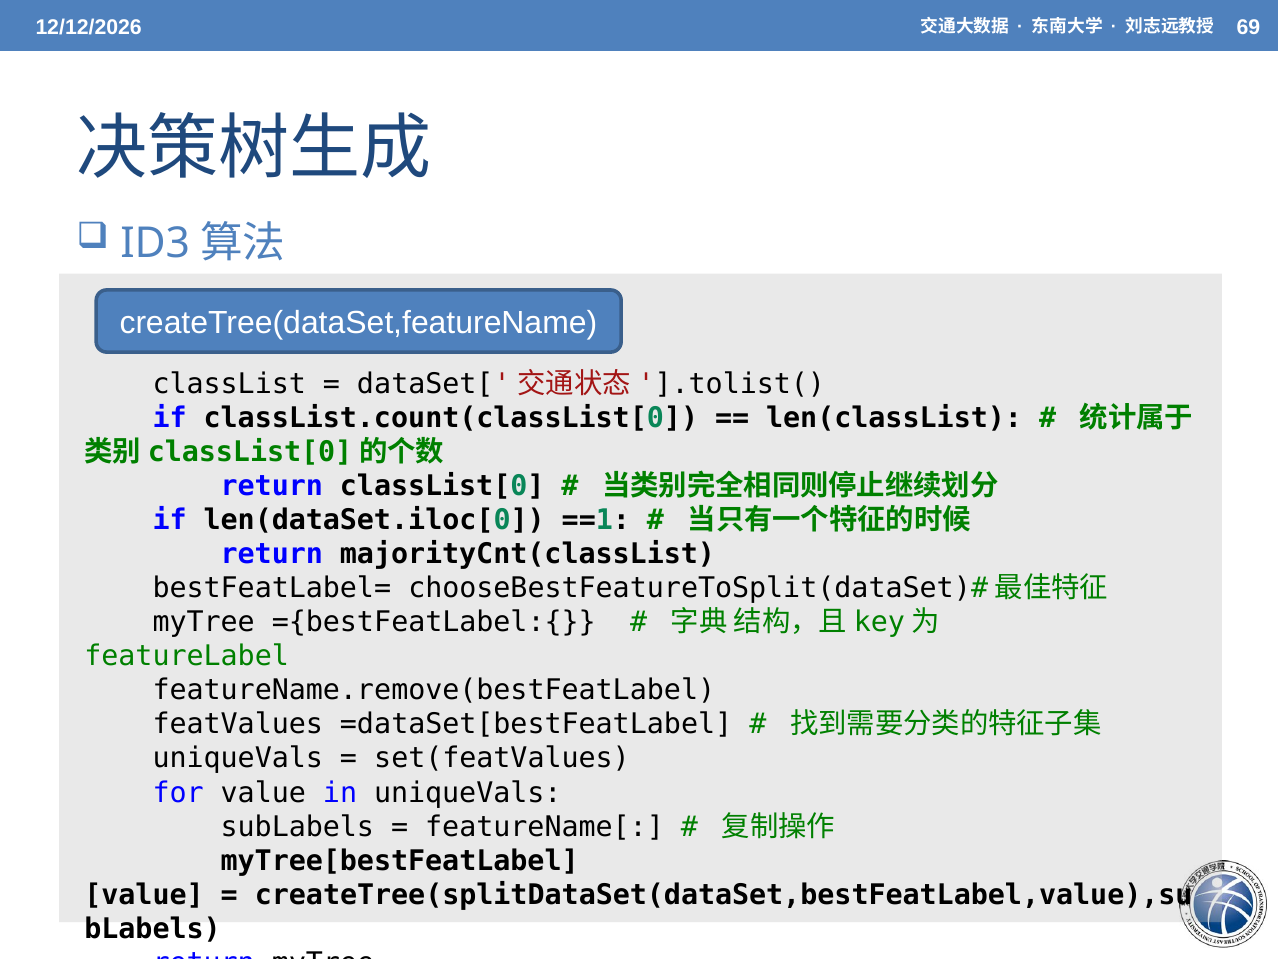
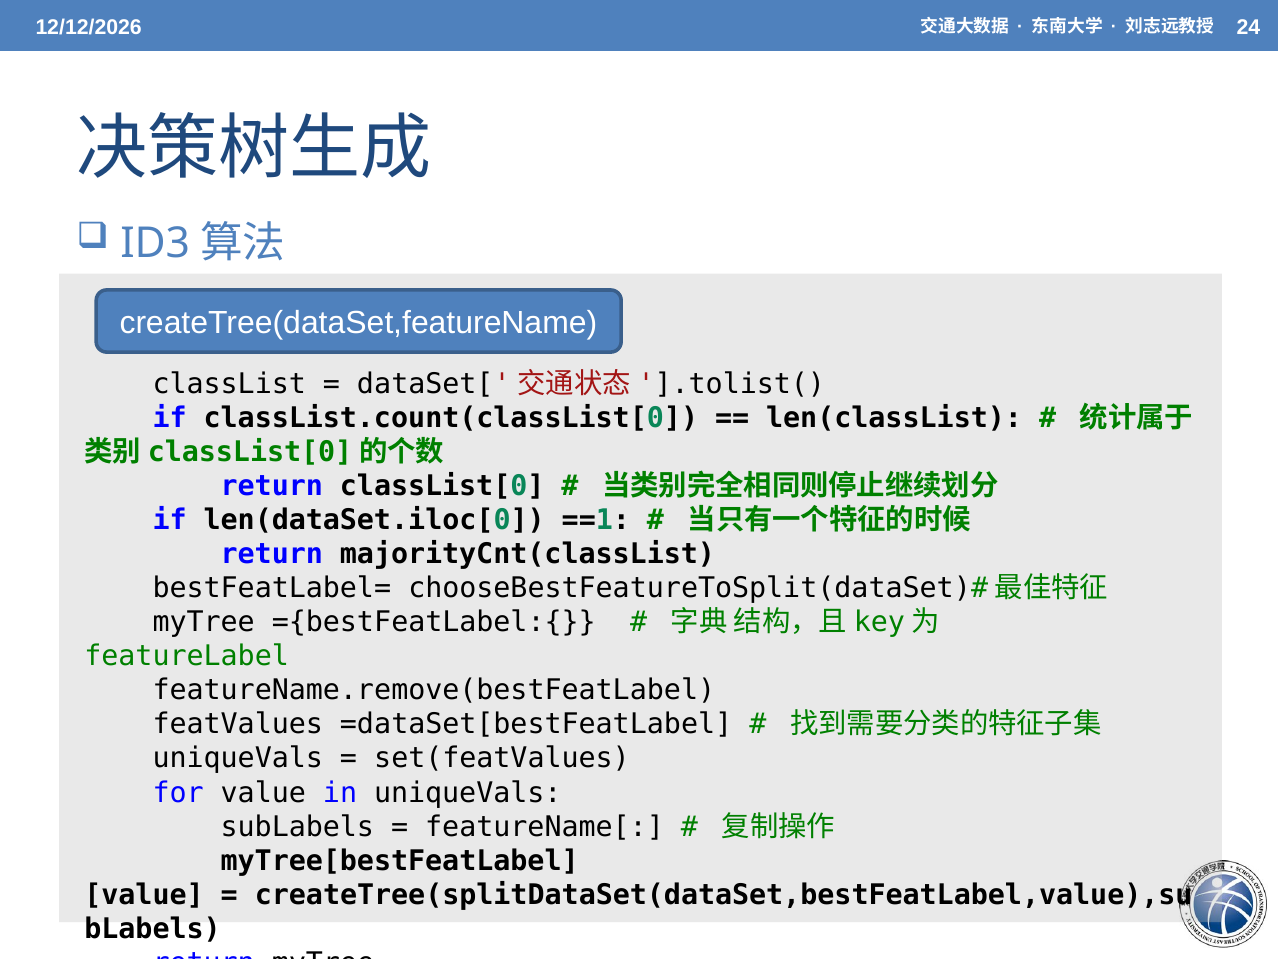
69: 69 -> 24
